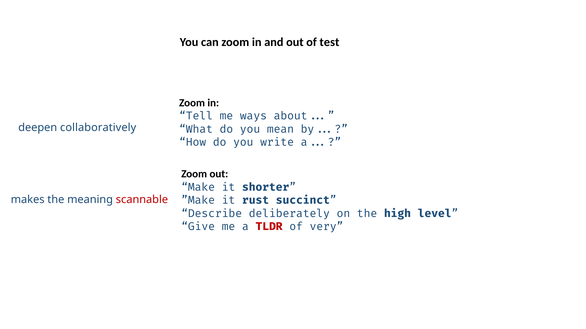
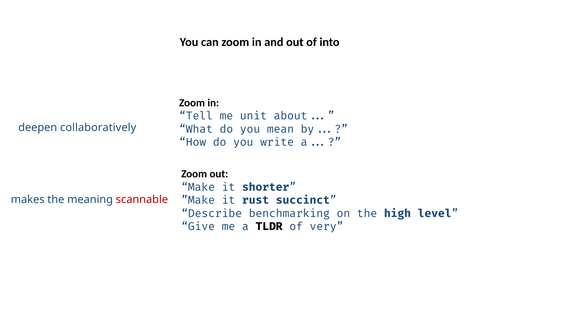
test: test -> into
ways: ways -> unit
deliberately: deliberately -> benchmarking
TLDR colour: red -> black
